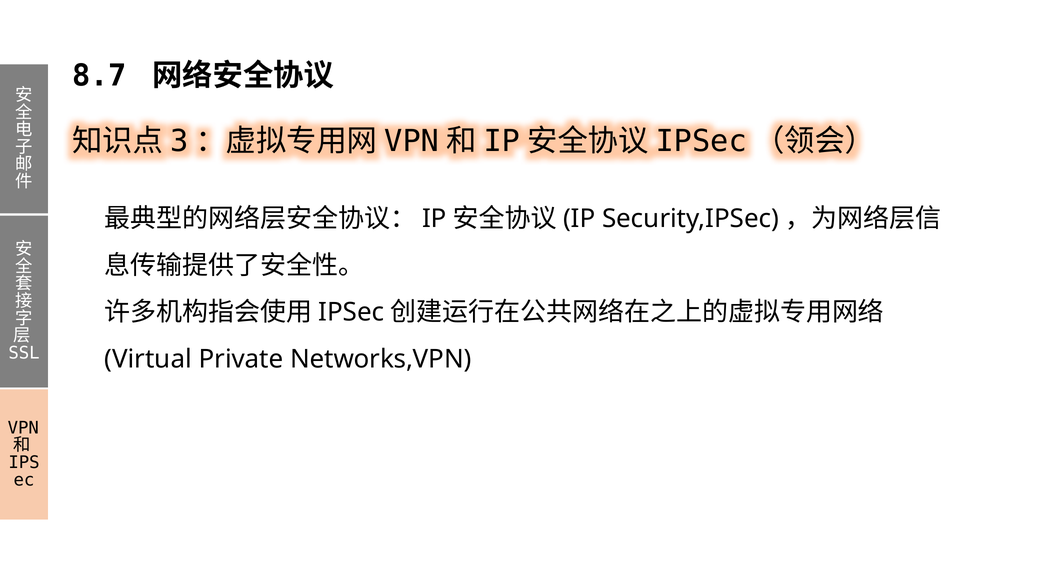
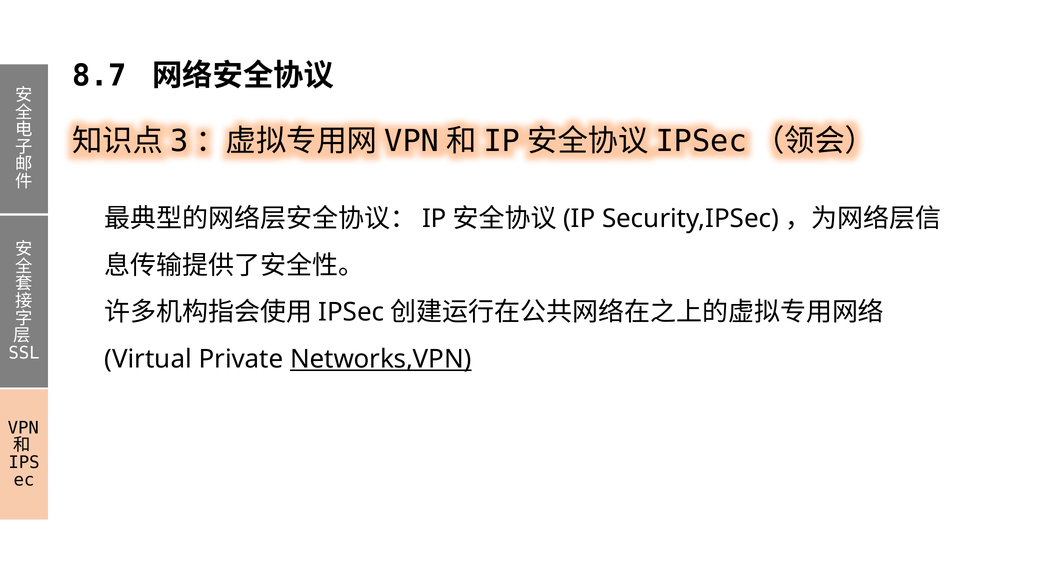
Networks,VPN underline: none -> present
